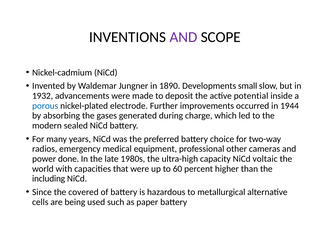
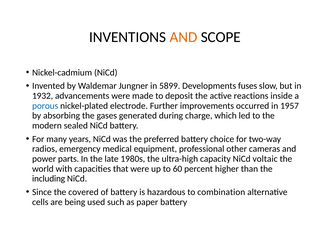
AND at (183, 37) colour: purple -> orange
1890: 1890 -> 5899
small: small -> fuses
potential: potential -> reactions
1944: 1944 -> 1957
done: done -> parts
metallurgical: metallurgical -> combination
